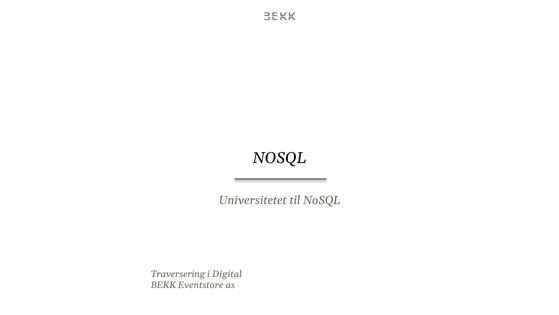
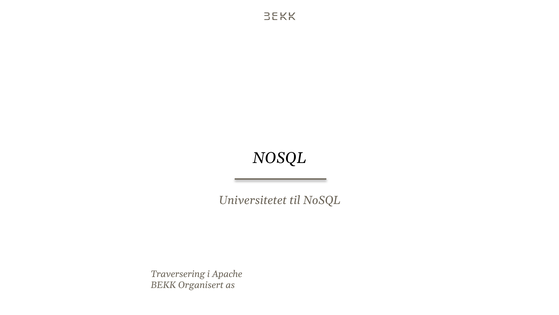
Digital: Digital -> Apache
Eventstore: Eventstore -> Organisert
